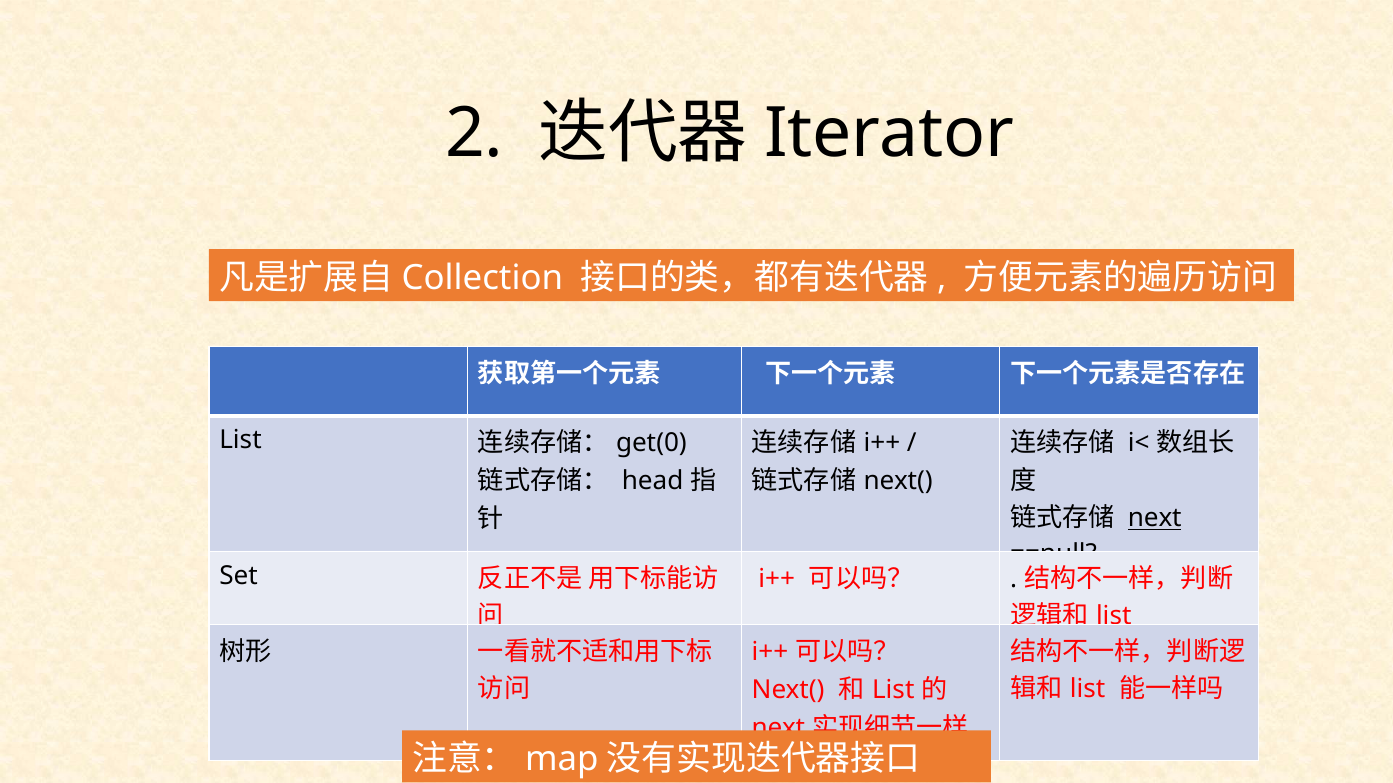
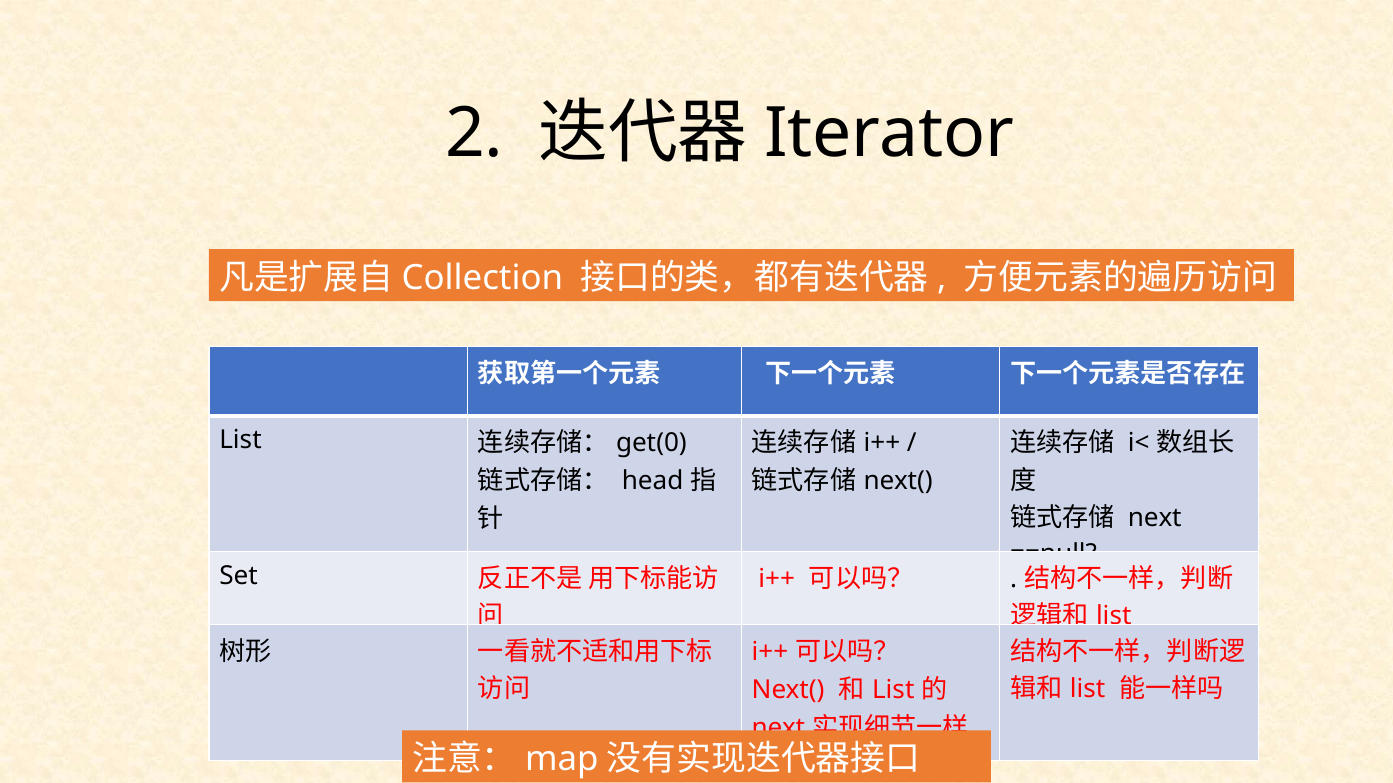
next at (1155, 519) underline: present -> none
